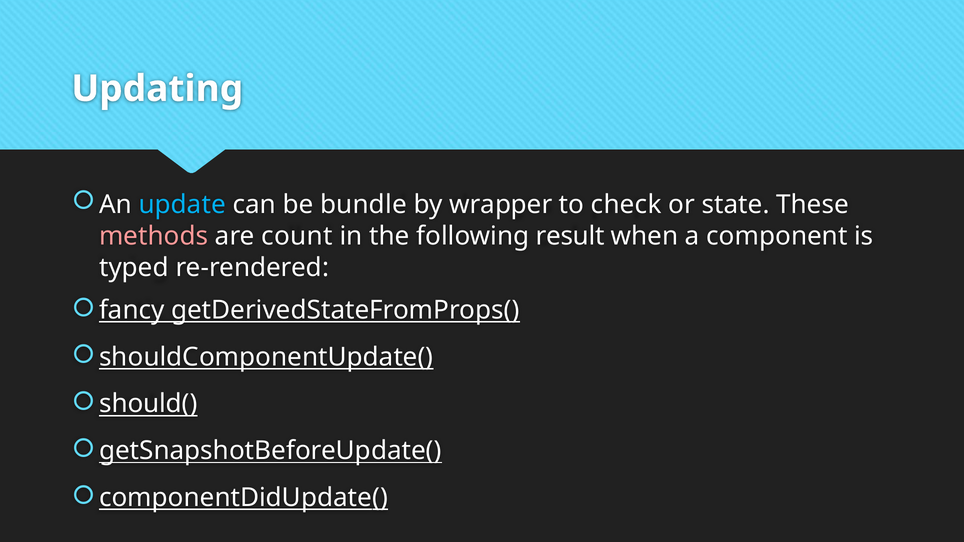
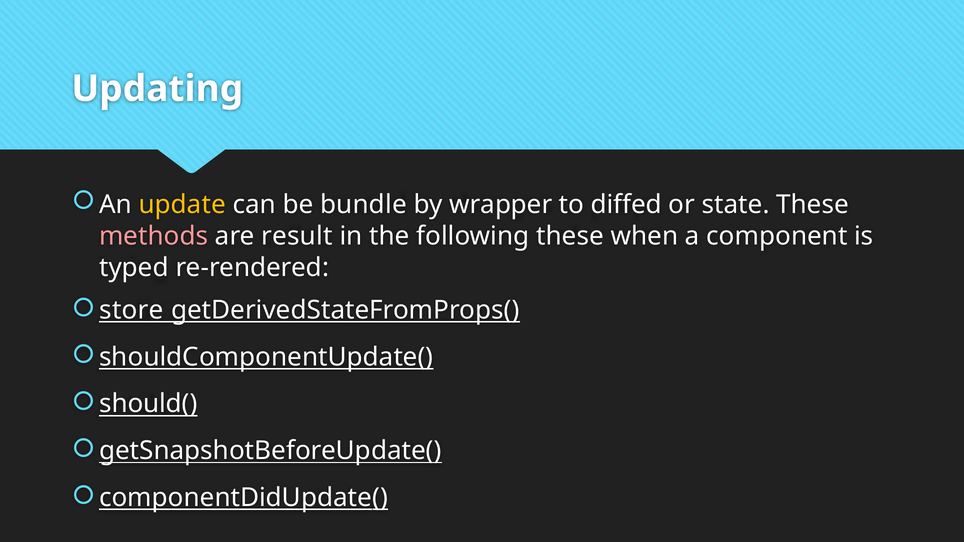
update colour: light blue -> yellow
check: check -> diffed
count: count -> result
following result: result -> these
fancy: fancy -> store
